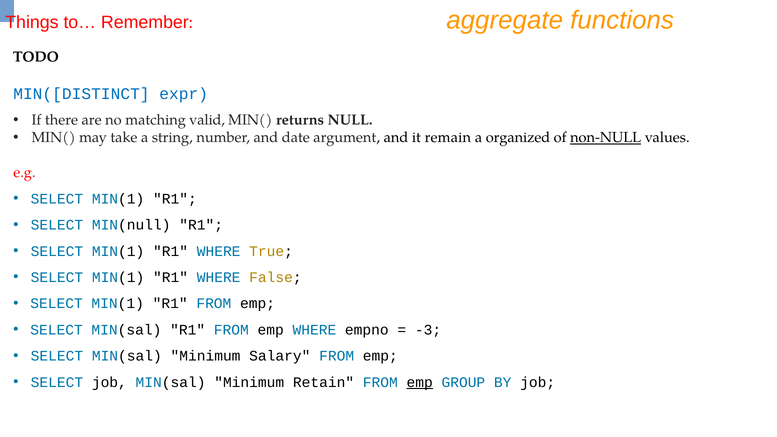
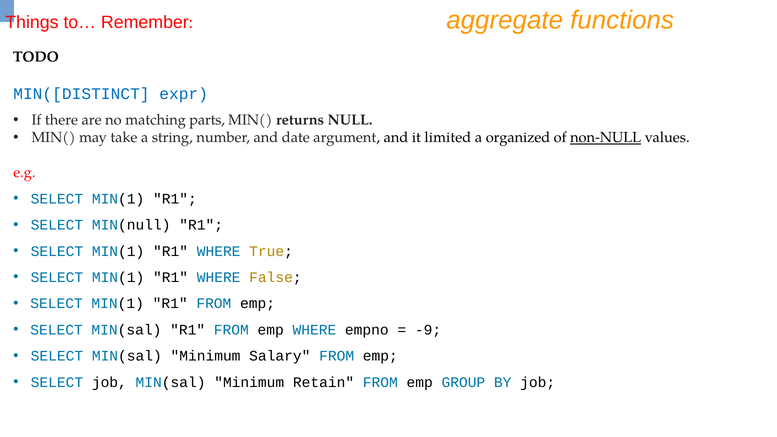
valid: valid -> parts
remain: remain -> limited
-3: -3 -> -9
emp at (420, 382) underline: present -> none
